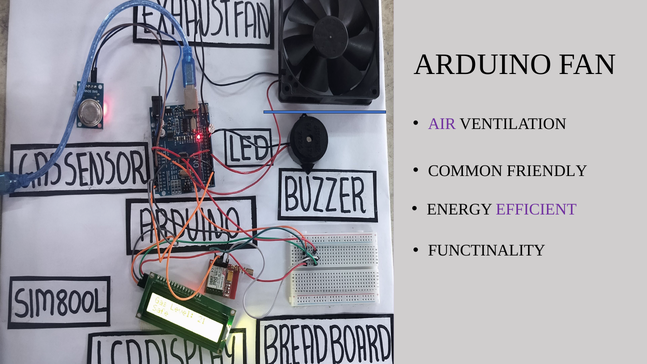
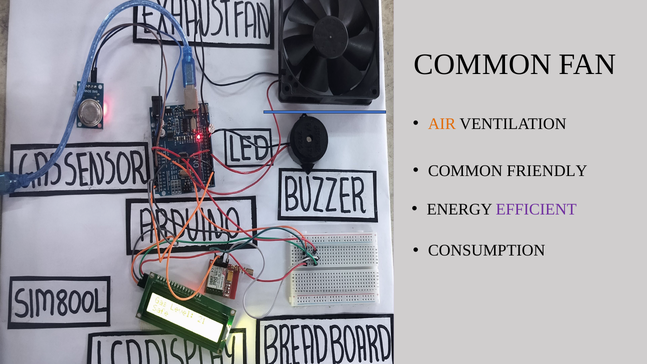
ARDUINO at (483, 64): ARDUINO -> COMMON
AIR colour: purple -> orange
FUNCTINALITY: FUNCTINALITY -> CONSUMPTION
